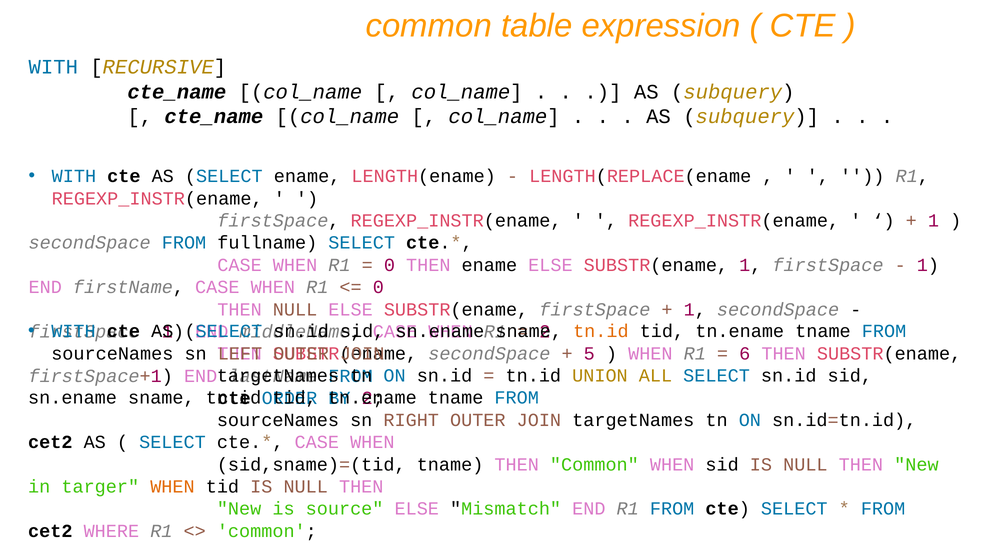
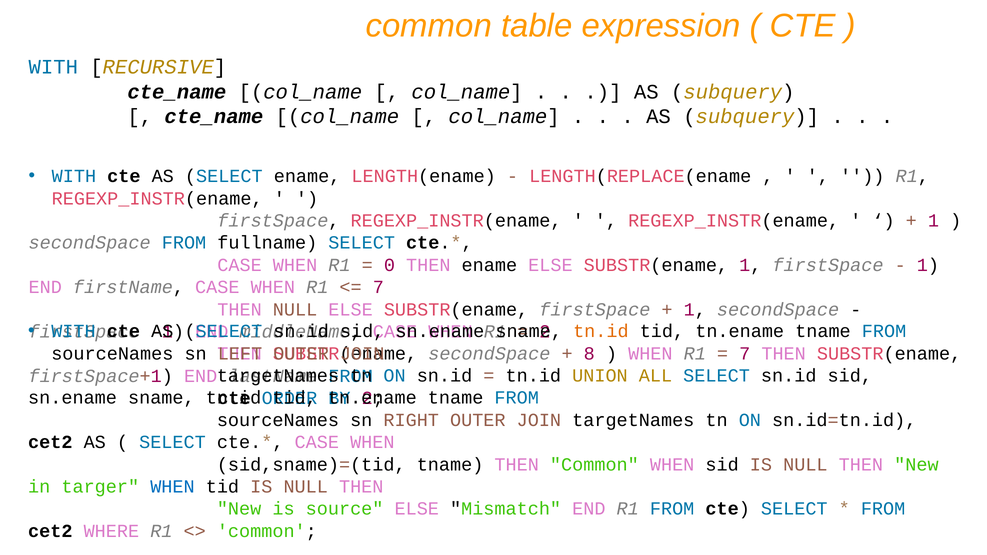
0 at (378, 287): 0 -> 7
5: 5 -> 8
6 at (745, 354): 6 -> 7
WHEN at (172, 487) colour: orange -> blue
